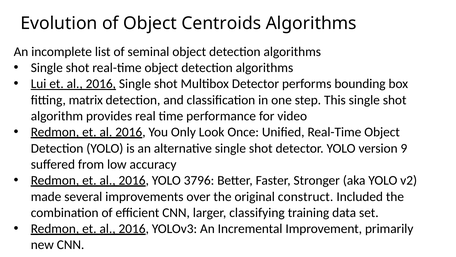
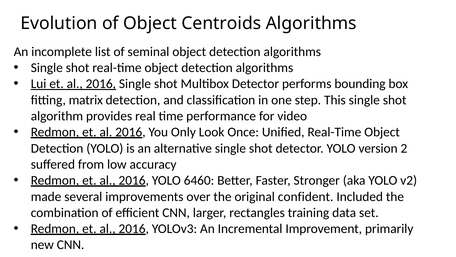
9: 9 -> 2
3796: 3796 -> 6460
construct: construct -> confident
classifying: classifying -> rectangles
